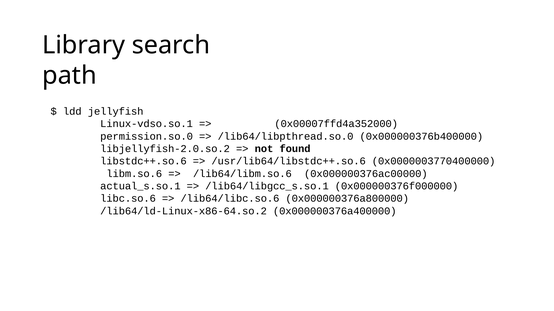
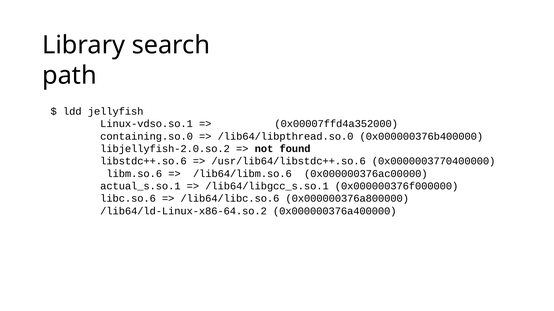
permission.so.0: permission.so.0 -> containing.so.0
